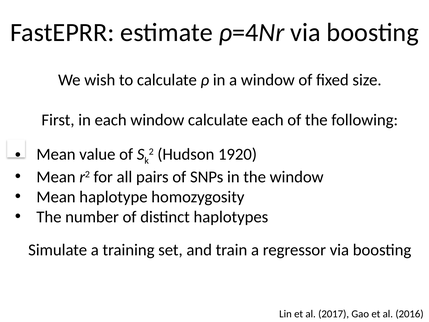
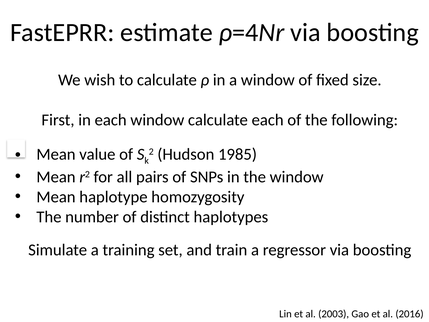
1920: 1920 -> 1985
2017: 2017 -> 2003
